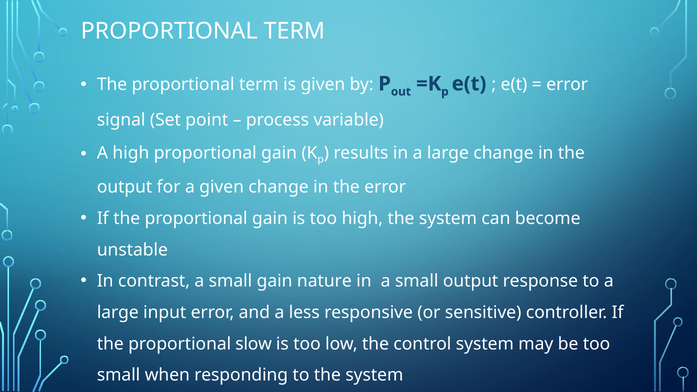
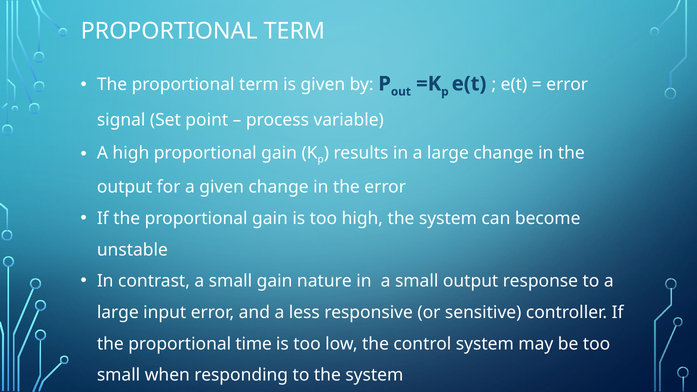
slow: slow -> time
